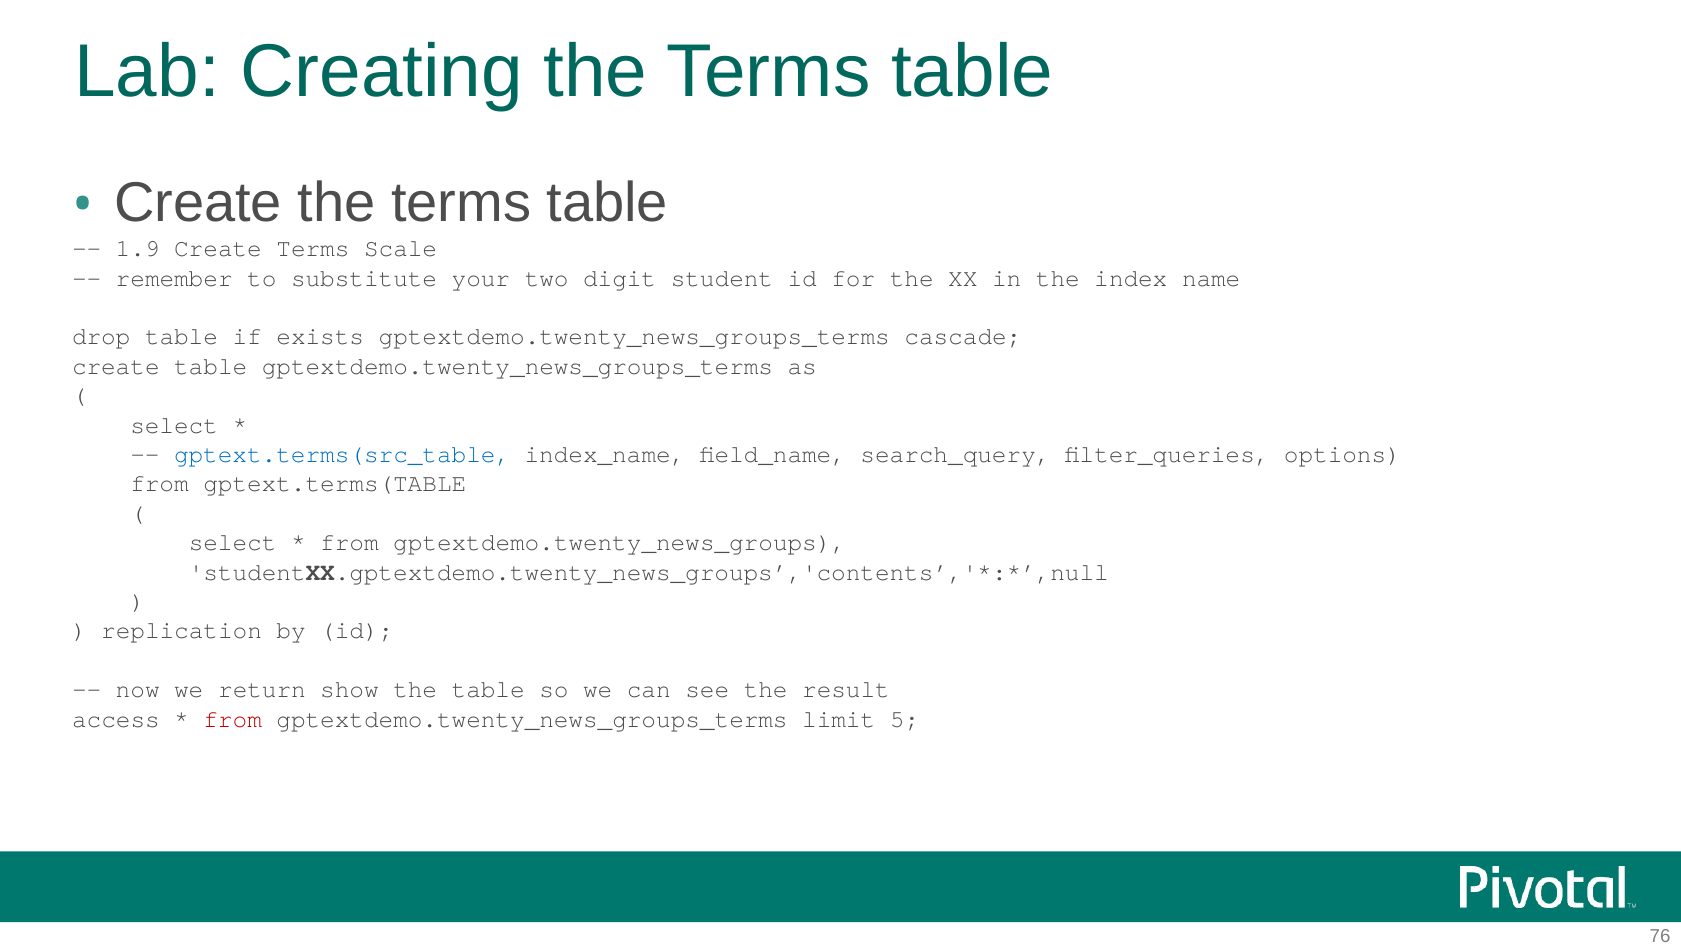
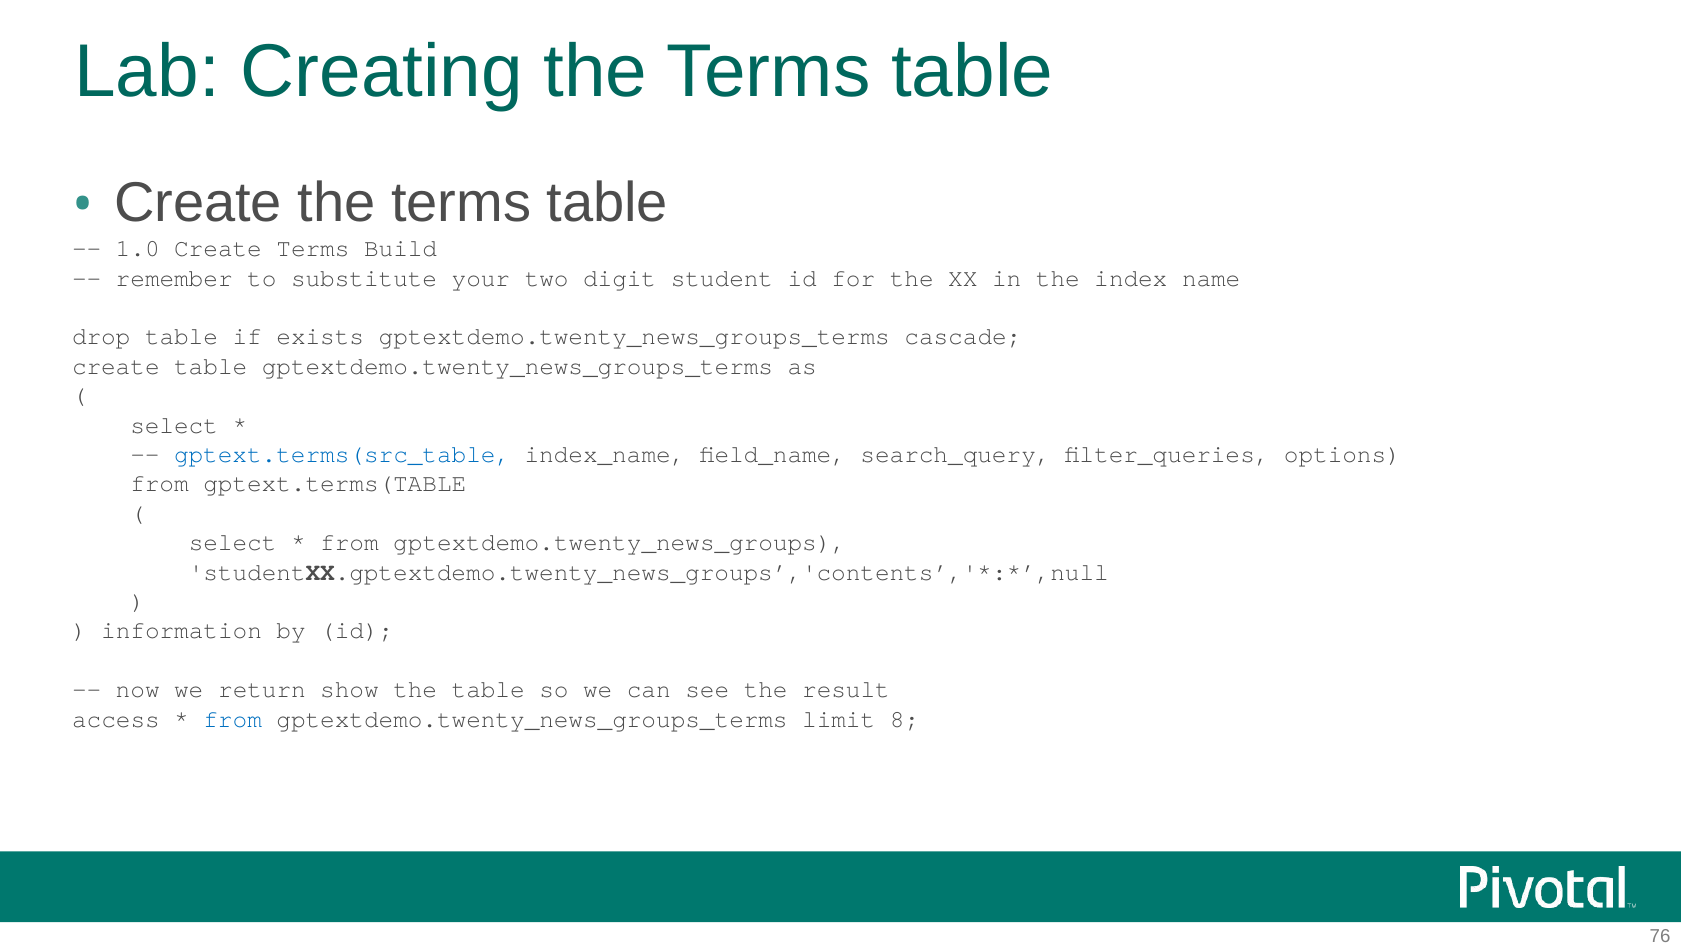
1.9: 1.9 -> 1.0
Scale: Scale -> Build
replication: replication -> information
from at (233, 719) colour: red -> blue
5: 5 -> 8
